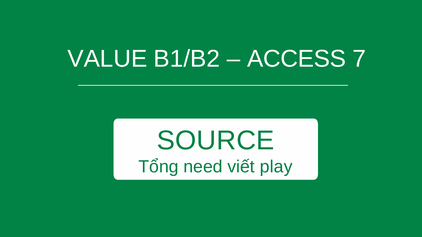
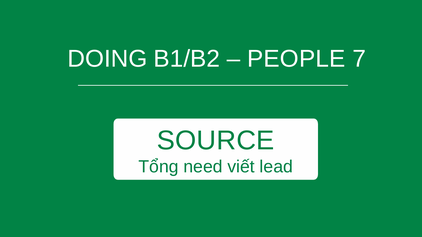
VALUE: VALUE -> DOING
ACCESS: ACCESS -> PEOPLE
play: play -> lead
